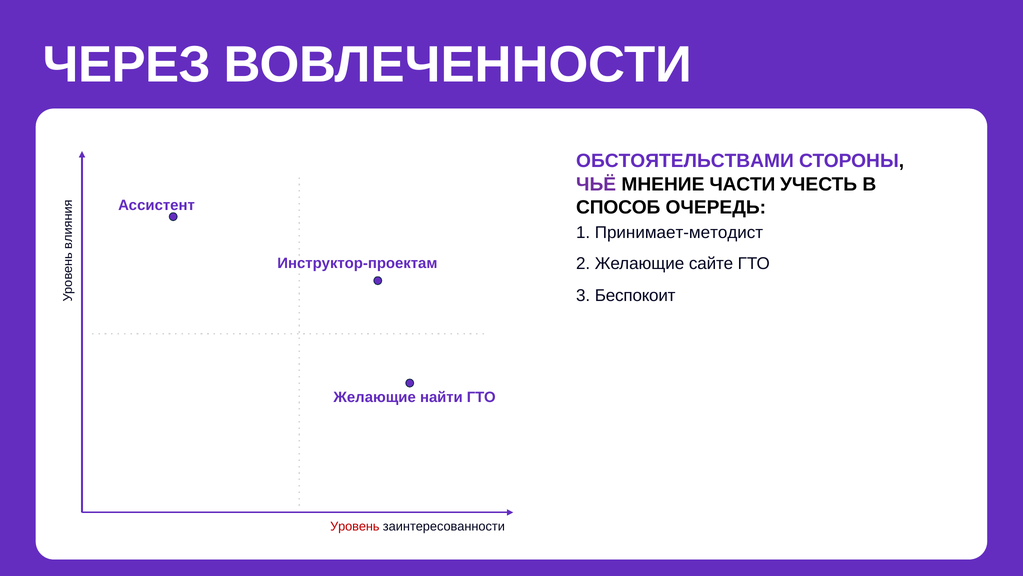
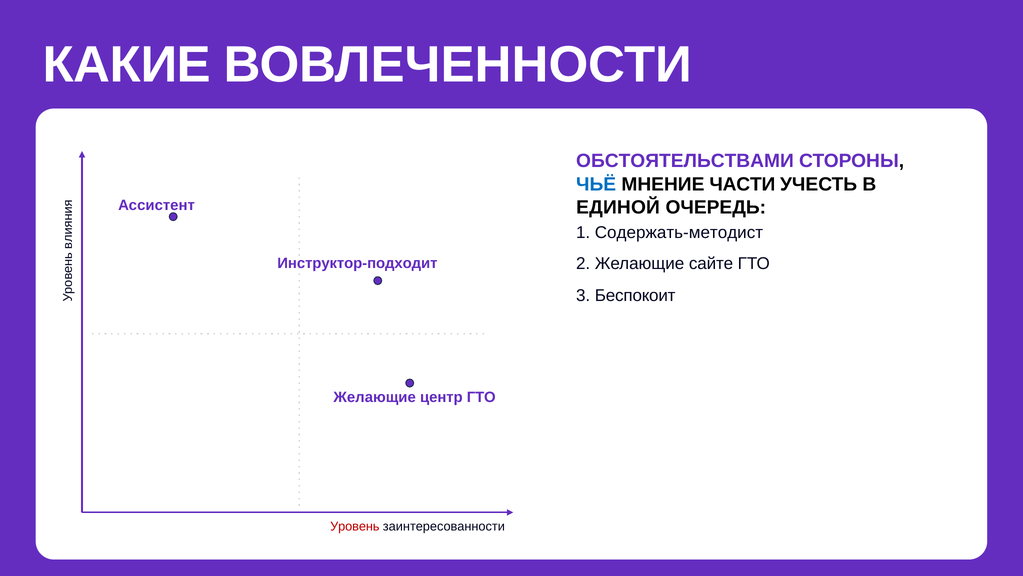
ЧЕРЕЗ: ЧЕРЕЗ -> КАКИЕ
ЧЬЁ colour: purple -> blue
СПОСОБ: СПОСОБ -> ЕДИНОЙ
Принимает-методист: Принимает-методист -> Содержать-методист
Инструктор-проектам: Инструктор-проектам -> Инструктор-подходит
найти: найти -> центр
